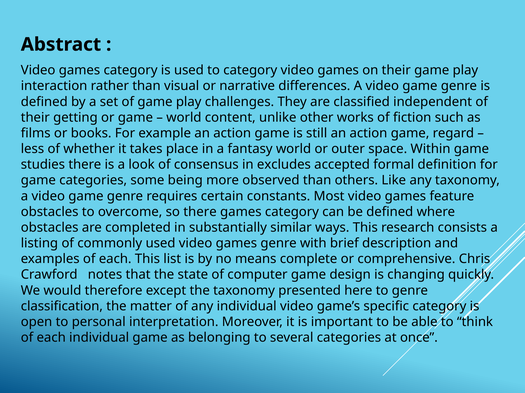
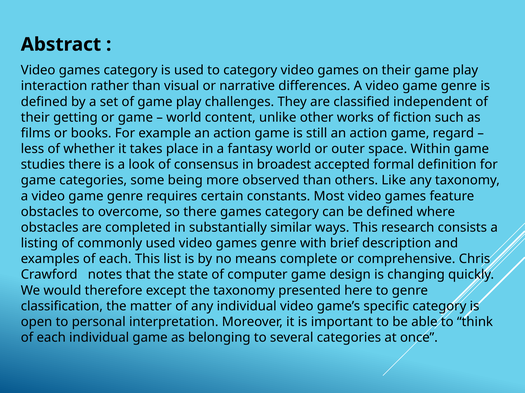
excludes: excludes -> broadest
